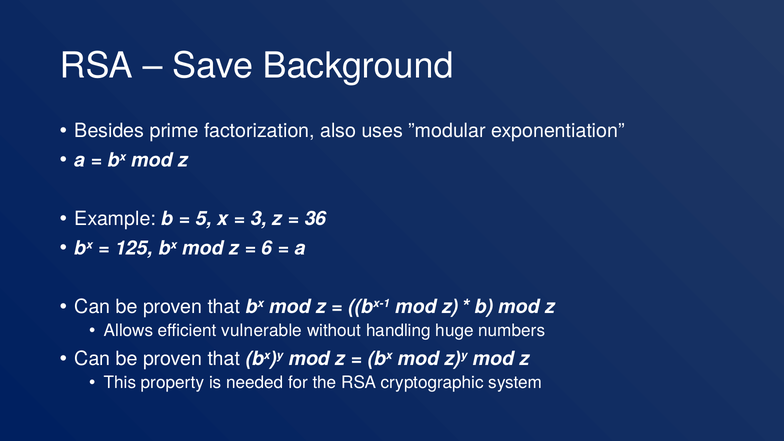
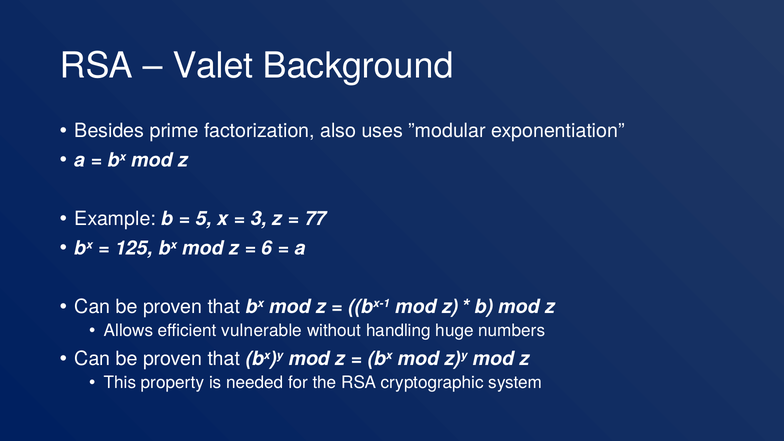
Save: Save -> Valet
36: 36 -> 77
